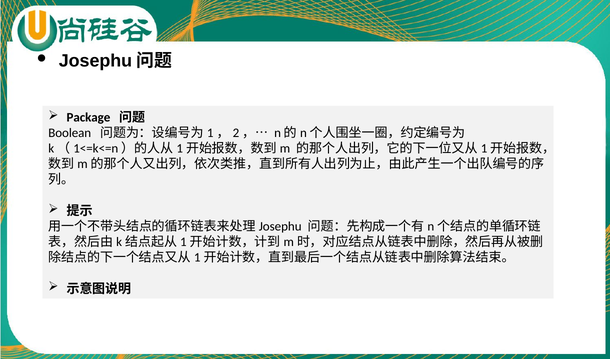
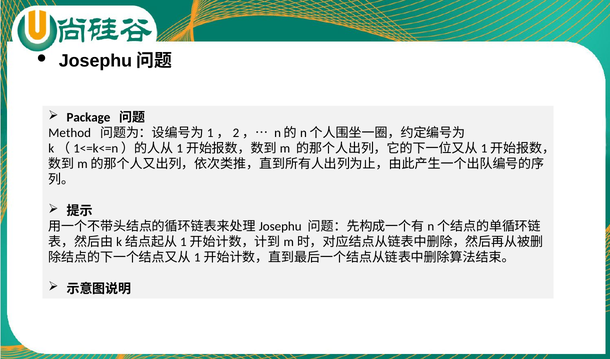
Boolean: Boolean -> Method
